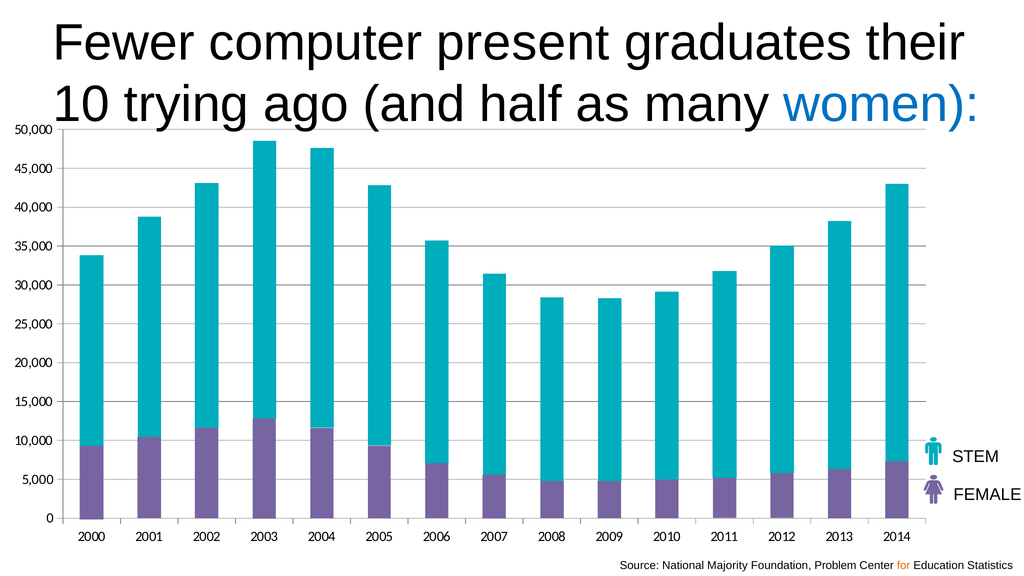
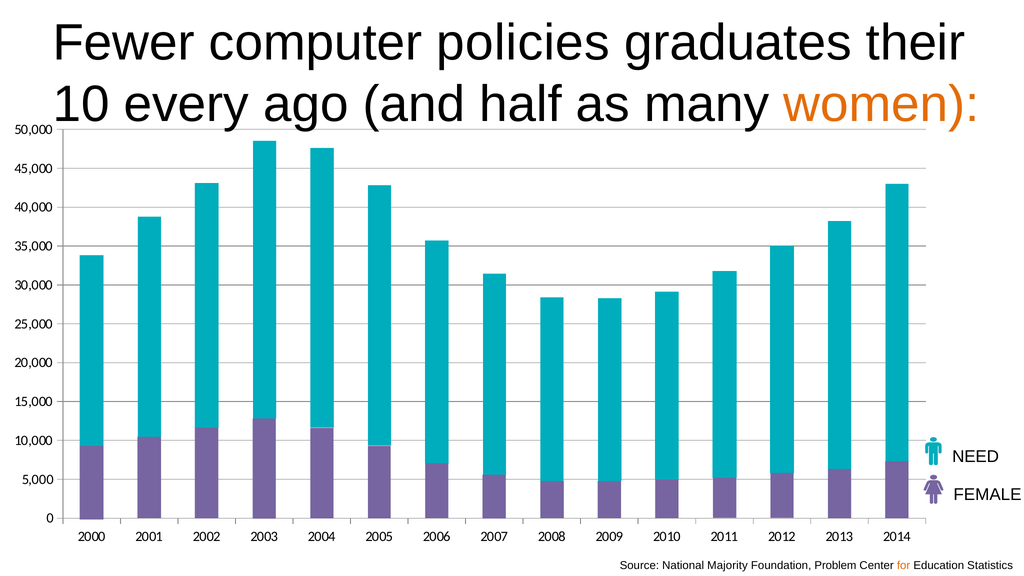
present: present -> policies
trying: trying -> every
women colour: blue -> orange
STEM: STEM -> NEED
